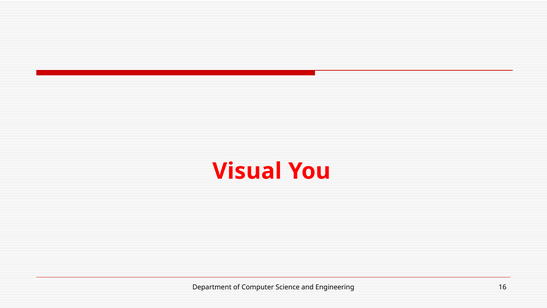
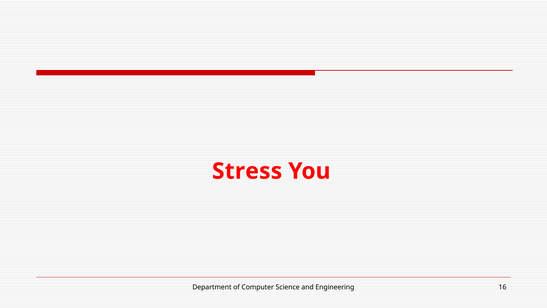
Visual: Visual -> Stress
